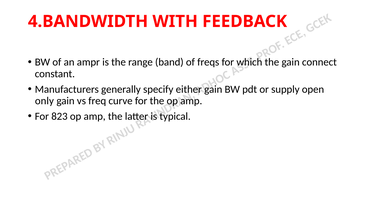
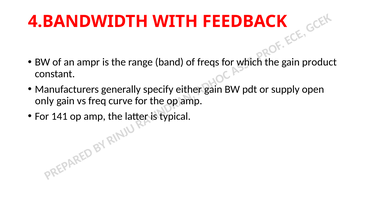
connect: connect -> product
823: 823 -> 141
